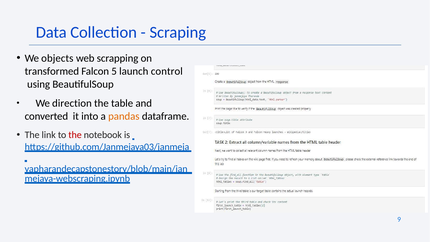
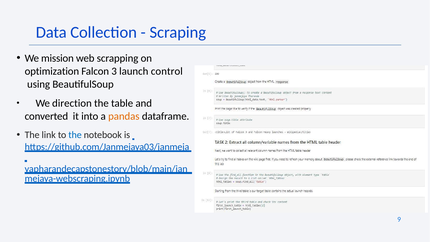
objects: objects -> mission
transformed: transformed -> optimization
5: 5 -> 3
the at (75, 135) colour: red -> blue
